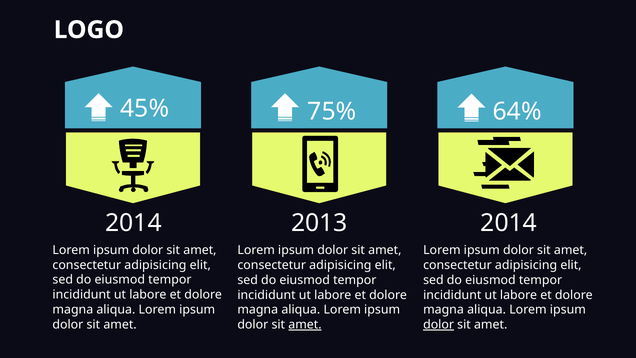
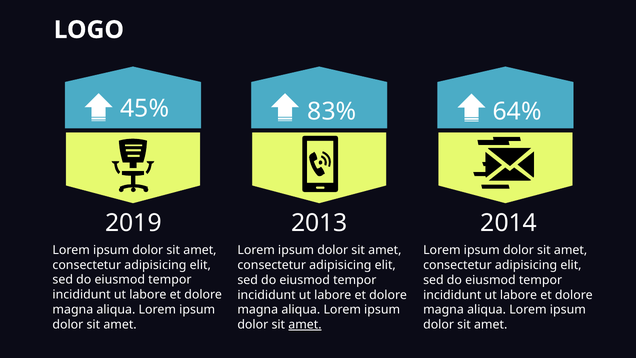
75%: 75% -> 83%
2014 at (133, 223): 2014 -> 2019
dolor at (439, 324) underline: present -> none
